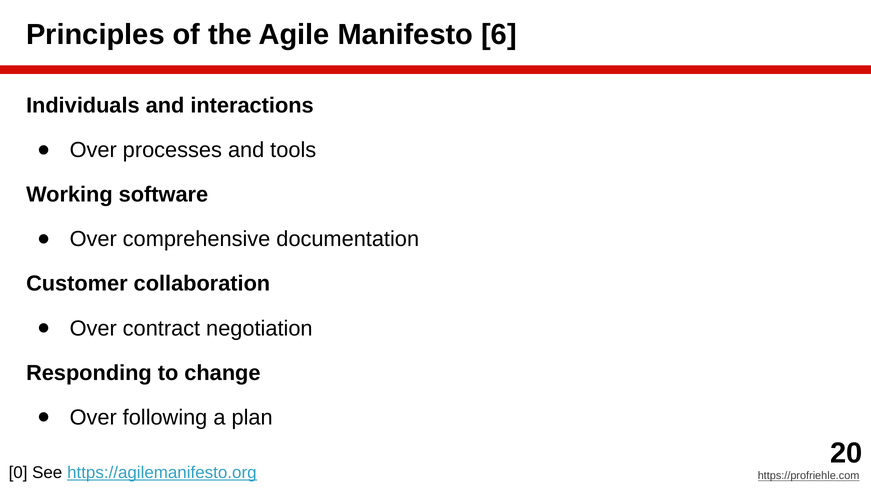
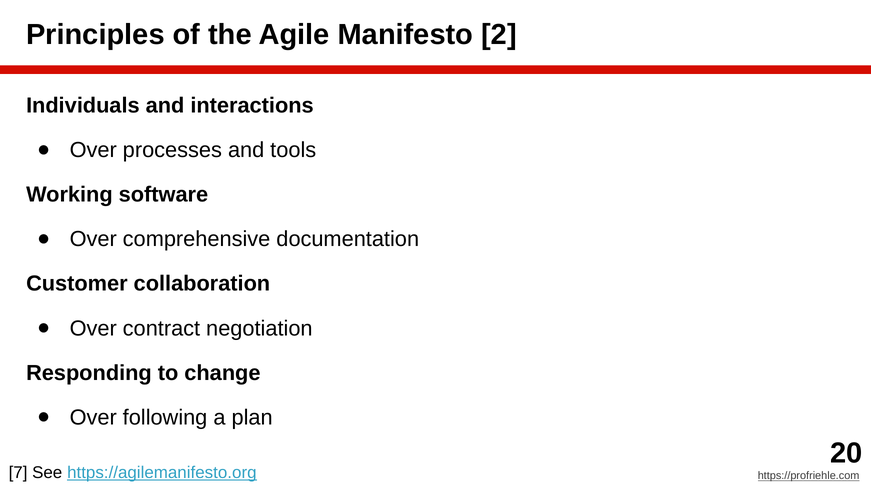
6: 6 -> 2
0: 0 -> 7
